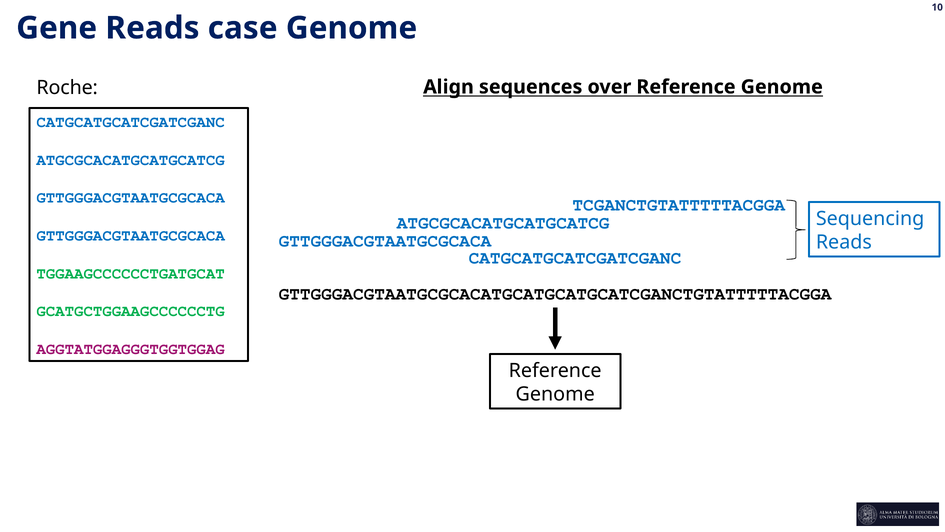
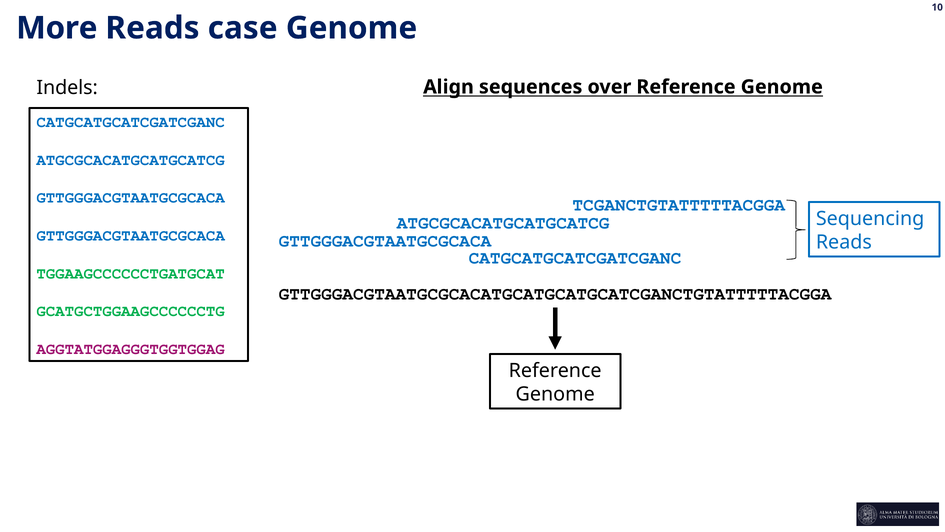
Gene: Gene -> More
Roche: Roche -> Indels
